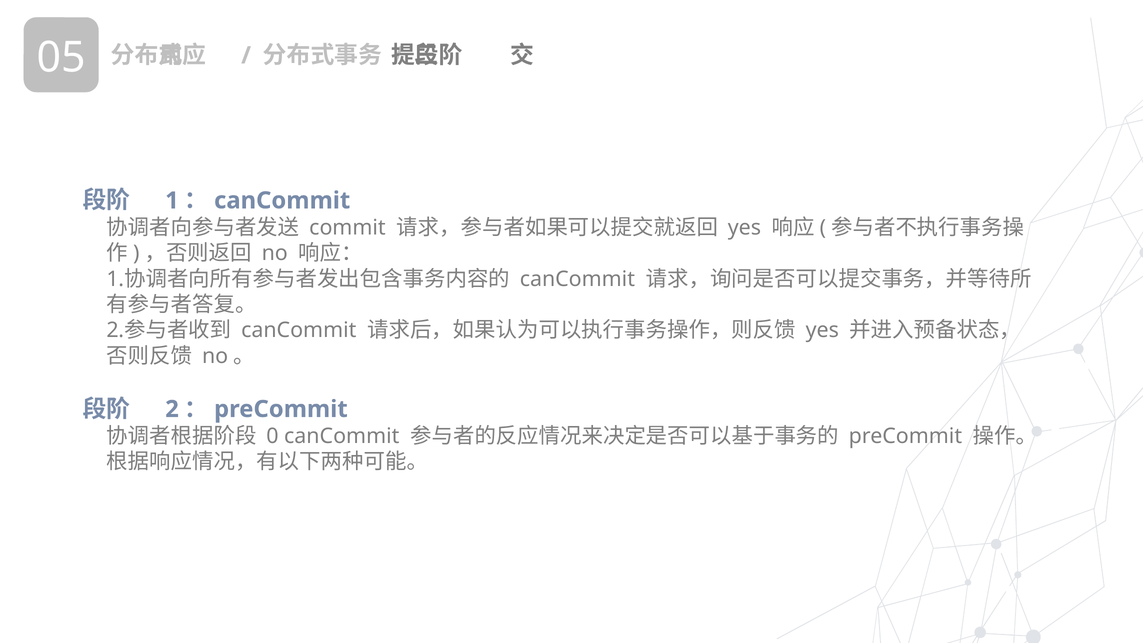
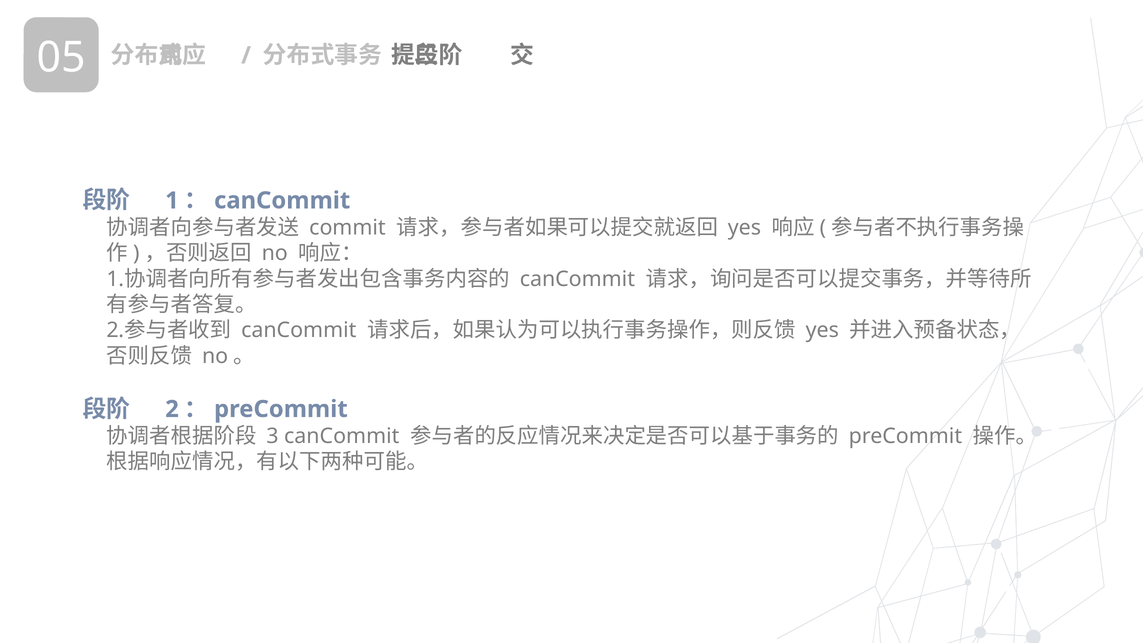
0: 0 -> 3
